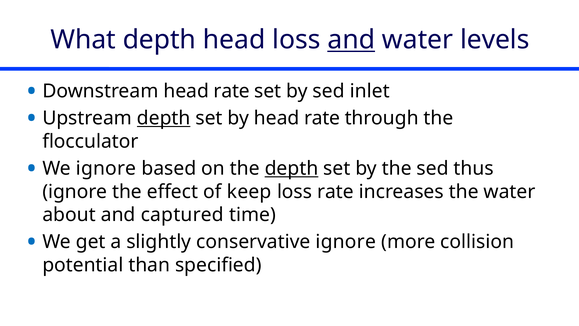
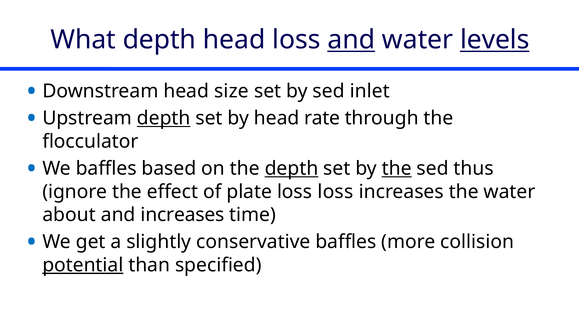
levels underline: none -> present
Downstream head rate: rate -> size
We ignore: ignore -> baffles
the at (397, 168) underline: none -> present
keep: keep -> plate
loss rate: rate -> loss
and captured: captured -> increases
conservative ignore: ignore -> baffles
potential underline: none -> present
